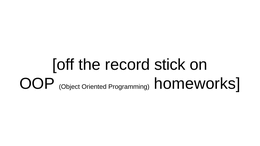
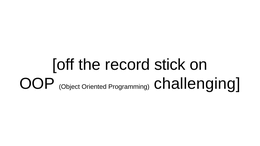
homeworks: homeworks -> challenging
